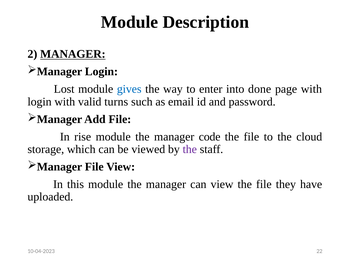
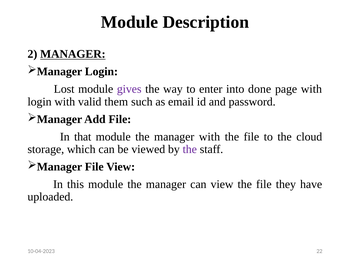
gives colour: blue -> purple
turns: turns -> them
rise: rise -> that
manager code: code -> with
